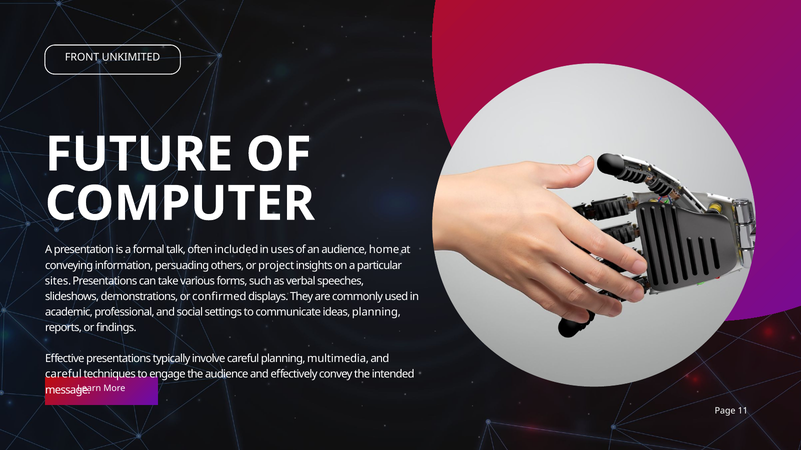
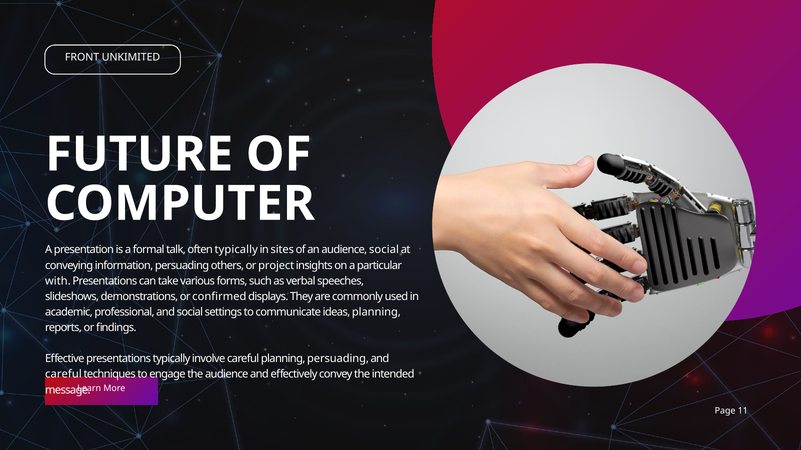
often included: included -> typically
uses: uses -> sites
audience home: home -> social
sites: sites -> with
planning multimedia: multimedia -> persuading
